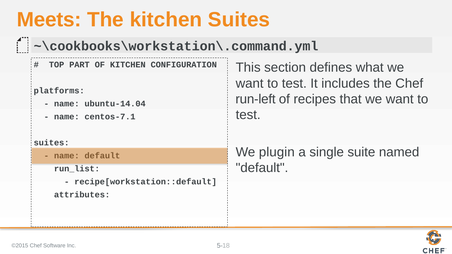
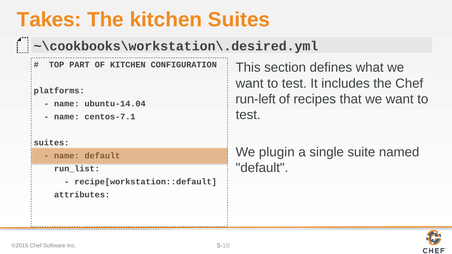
Meets: Meets -> Takes
~\cookbooks\workstation\.command.yml: ~\cookbooks\workstation\.command.yml -> ~\cookbooks\workstation\.desired.yml
